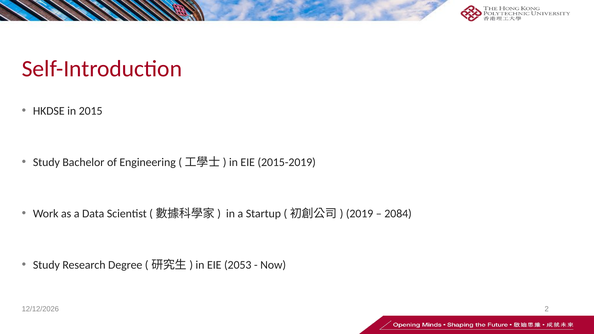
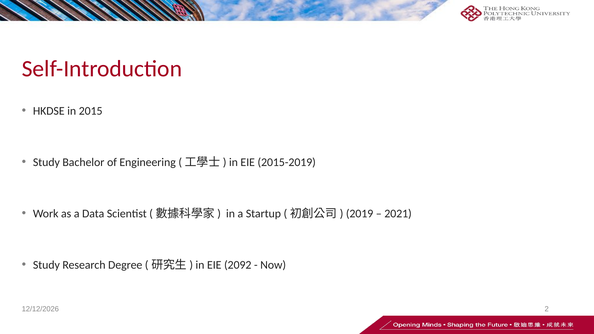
2084: 2084 -> 2021
2053: 2053 -> 2092
